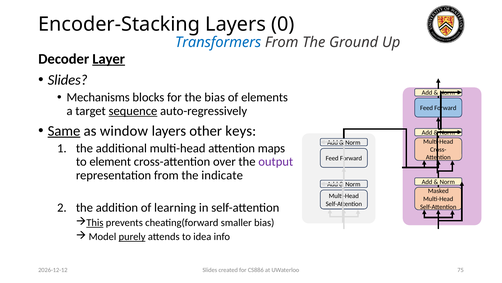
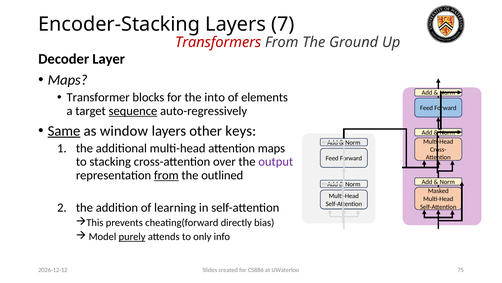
0: 0 -> 7
Transformers colour: blue -> red
Layer underline: present -> none
Slides at (68, 80): Slides -> Maps
Mechanisms: Mechanisms -> Transformer
the bias: bias -> into
element: element -> stacking
from at (166, 175) underline: none -> present
indicate: indicate -> outlined
This underline: present -> none
smaller: smaller -> directly
idea: idea -> only
